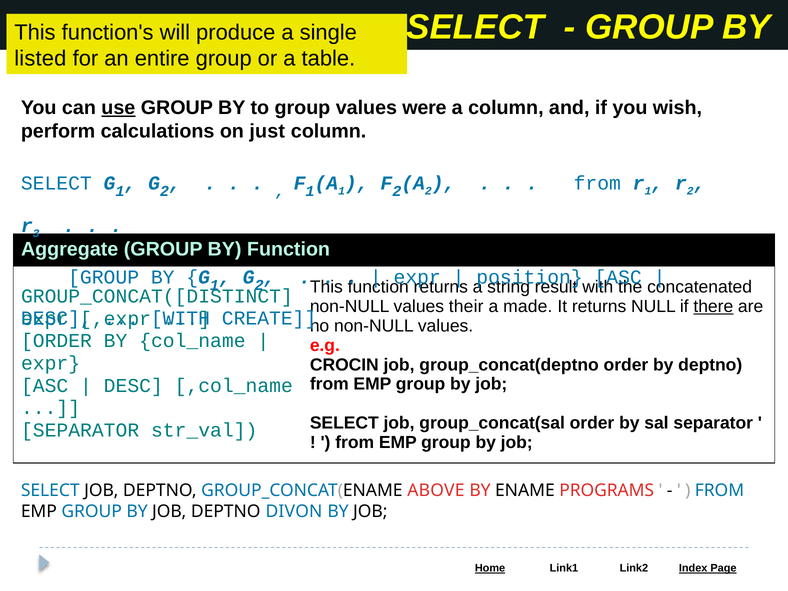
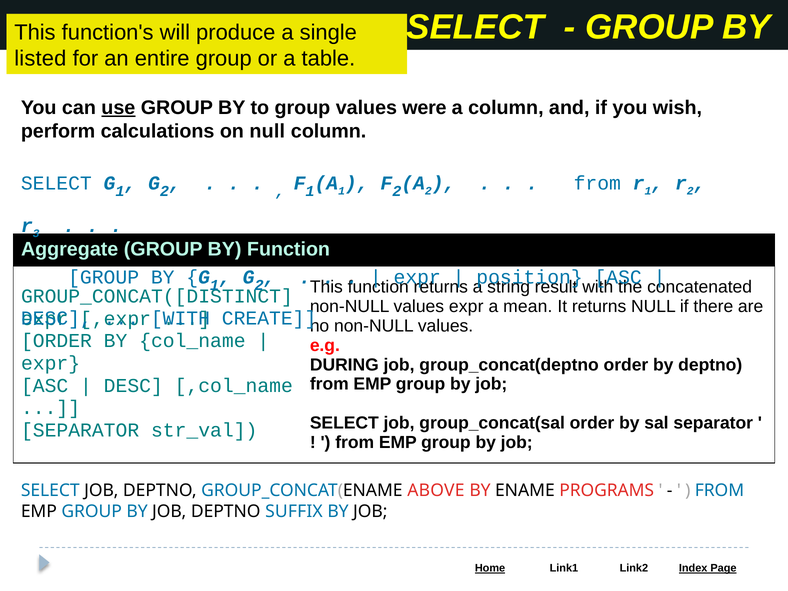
on just: just -> null
values their: their -> expr
made: made -> mean
there underline: present -> none
CROCIN: CROCIN -> DURING
DIVON: DIVON -> SUFFIX
